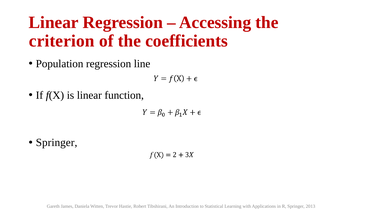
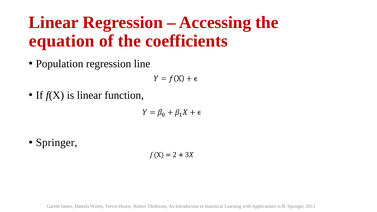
criterion: criterion -> equation
